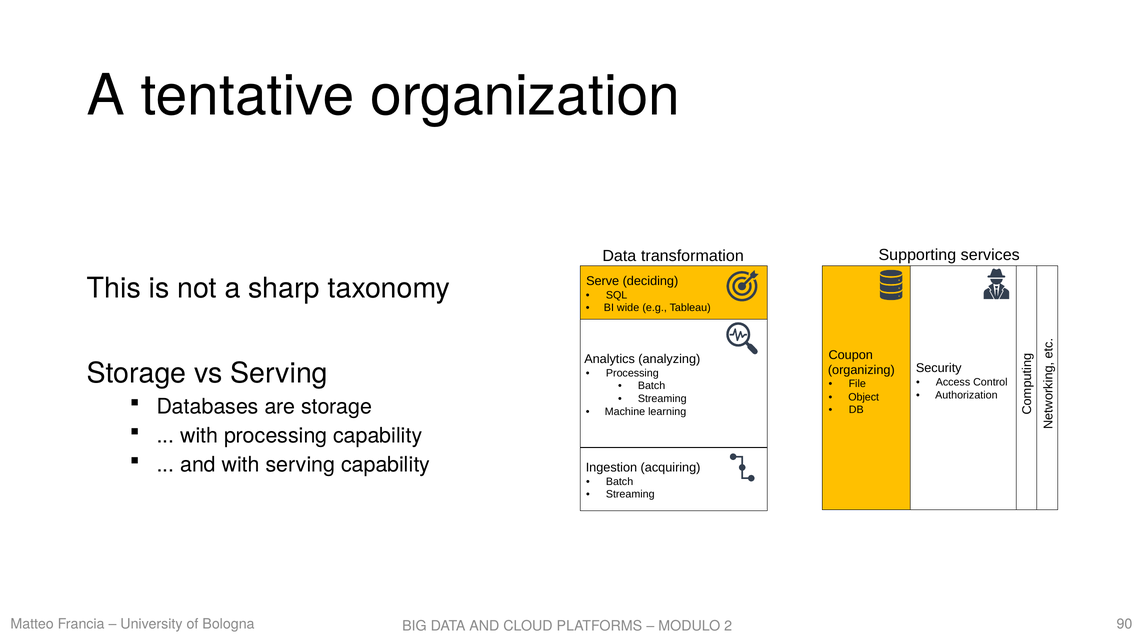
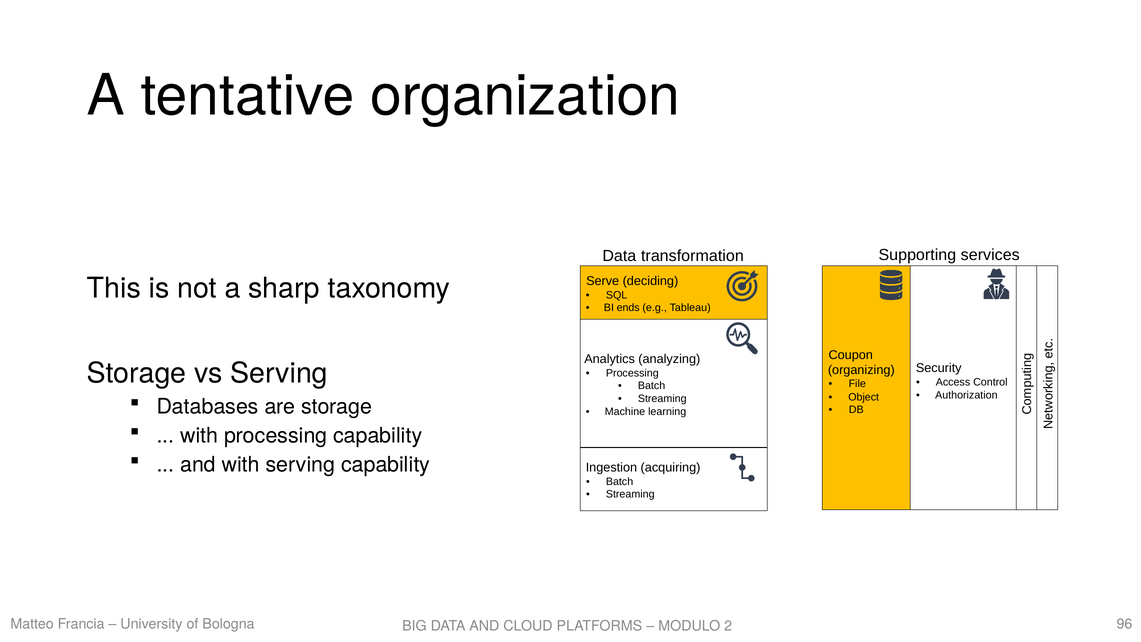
wide: wide -> ends
90: 90 -> 96
